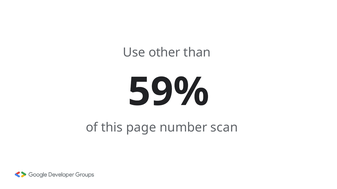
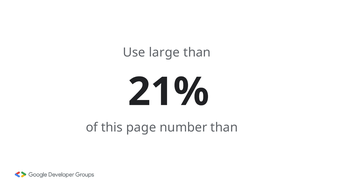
other: other -> large
59%: 59% -> 21%
number scan: scan -> than
